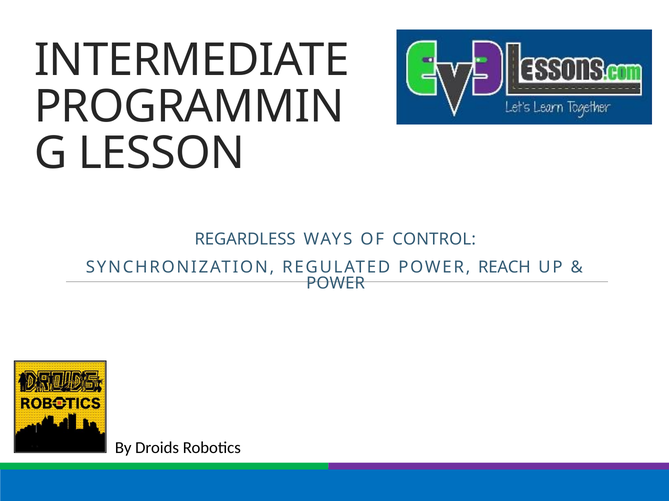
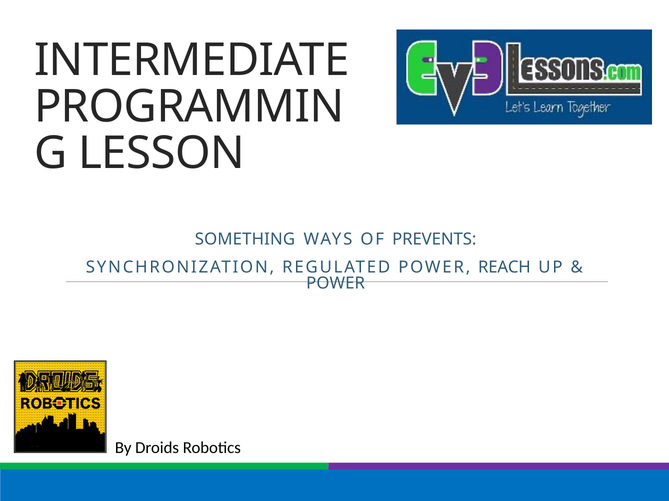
REGARDLESS: REGARDLESS -> SOMETHING
CONTROL: CONTROL -> PREVENTS
